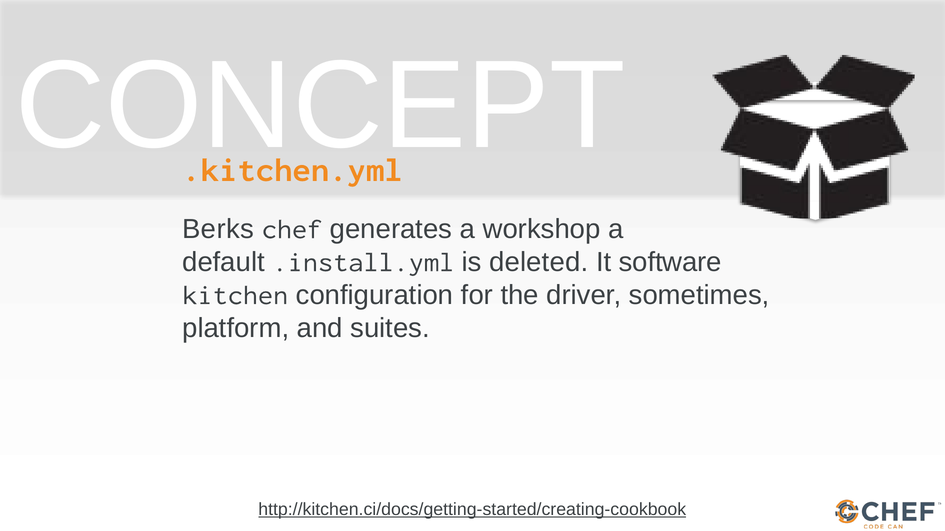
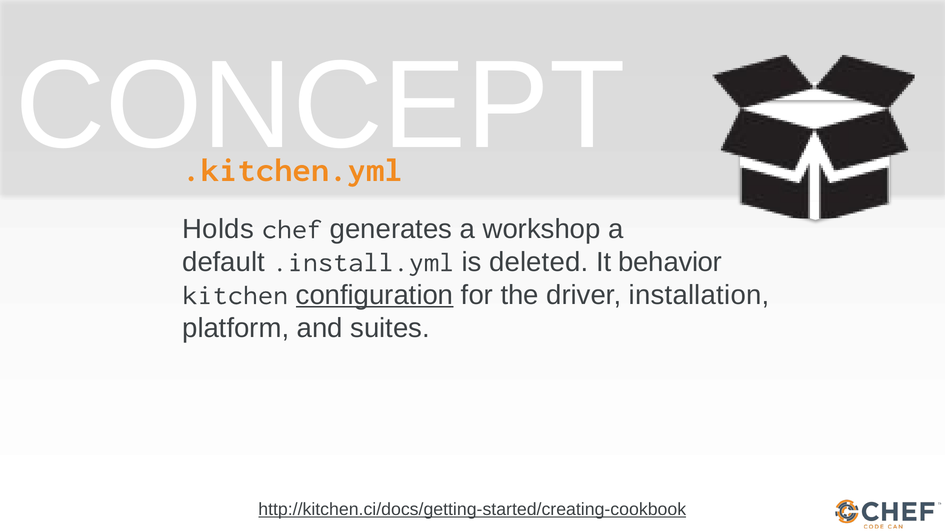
Berks: Berks -> Holds
software: software -> behavior
configuration underline: none -> present
sometimes: sometimes -> installation
